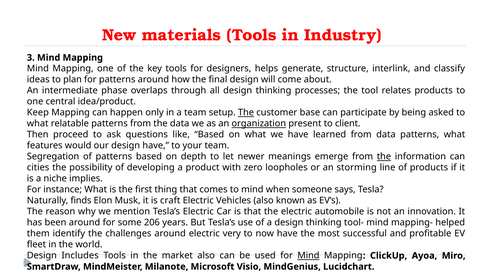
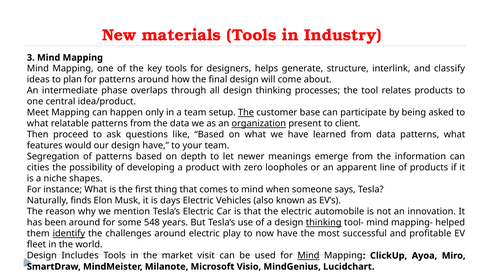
Keep: Keep -> Meet
the at (384, 157) underline: present -> none
storming: storming -> apparent
implies: implies -> shapes
craft: craft -> days
206: 206 -> 548
thinking at (324, 223) underline: none -> present
identify underline: none -> present
very: very -> play
market also: also -> visit
